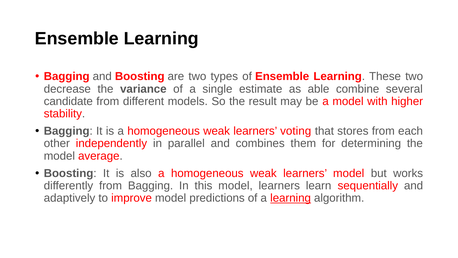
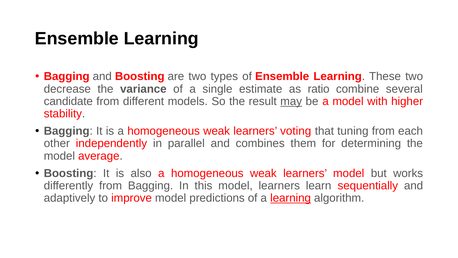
able: able -> ratio
may underline: none -> present
stores: stores -> tuning
